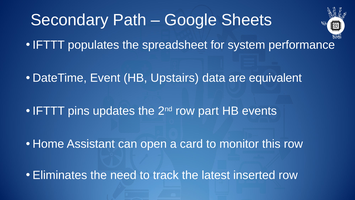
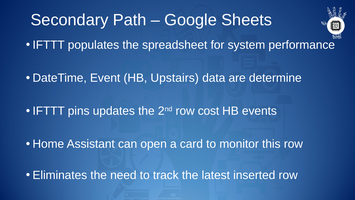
equivalent: equivalent -> determine
part: part -> cost
